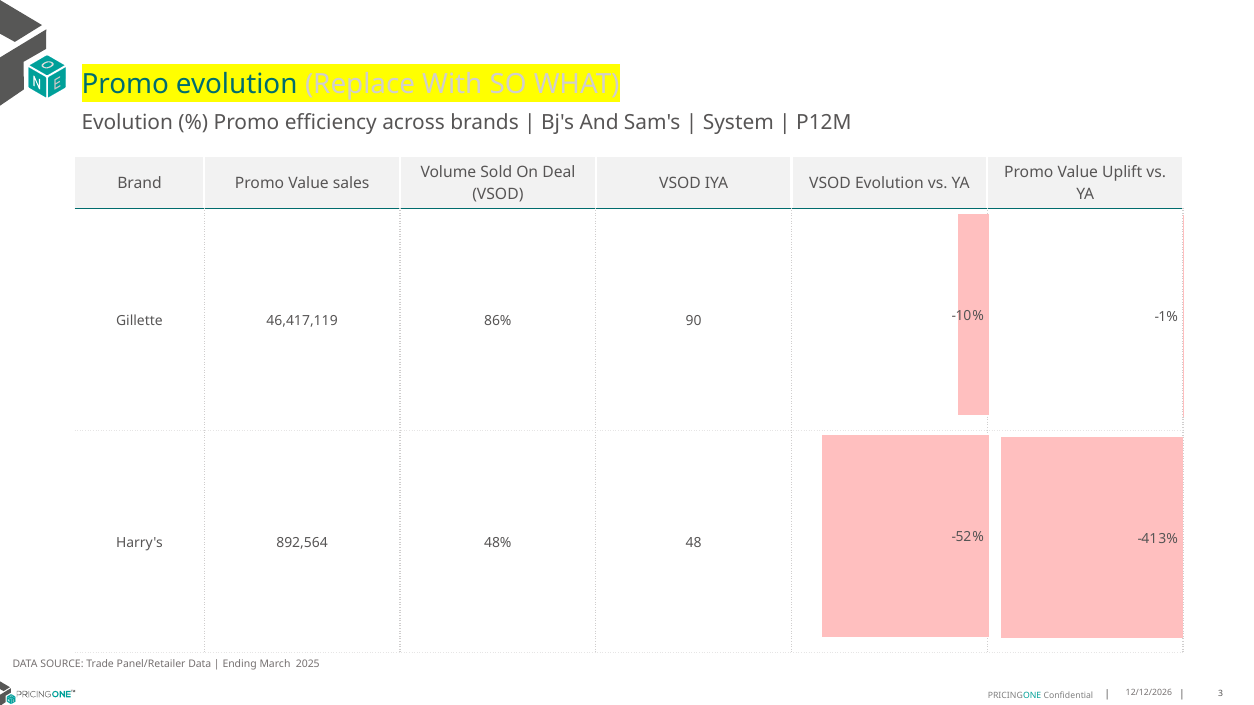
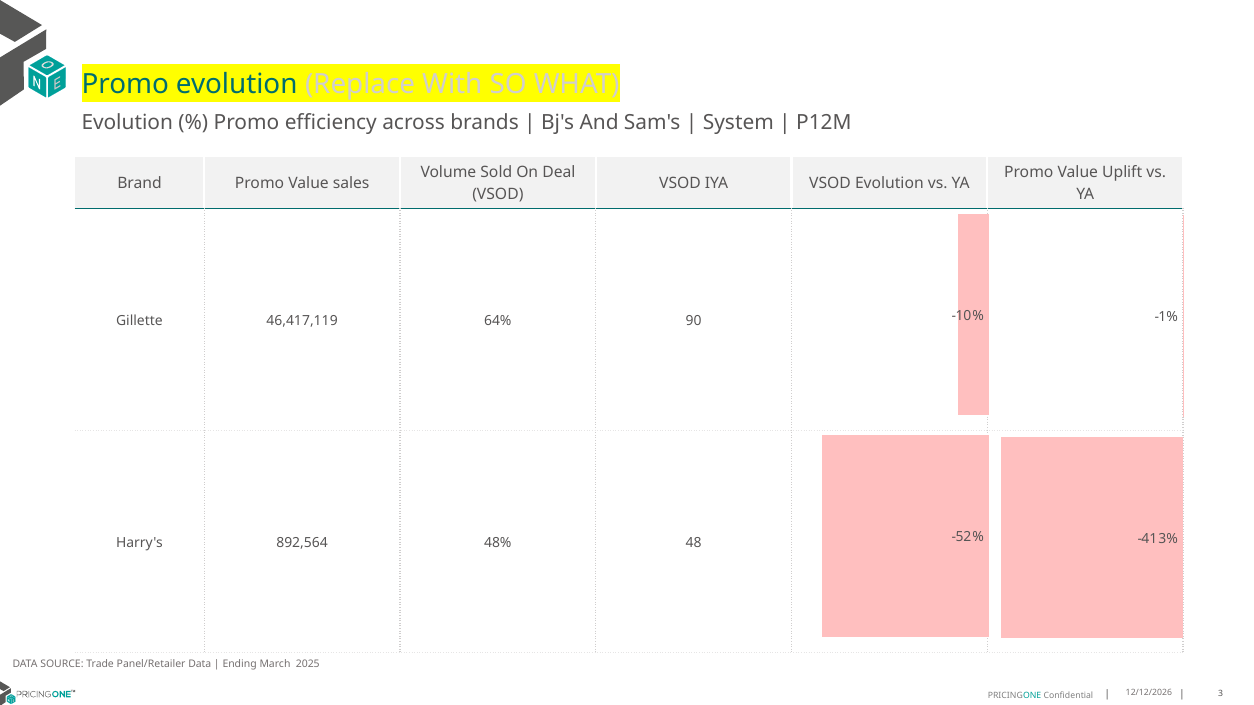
86%: 86% -> 64%
